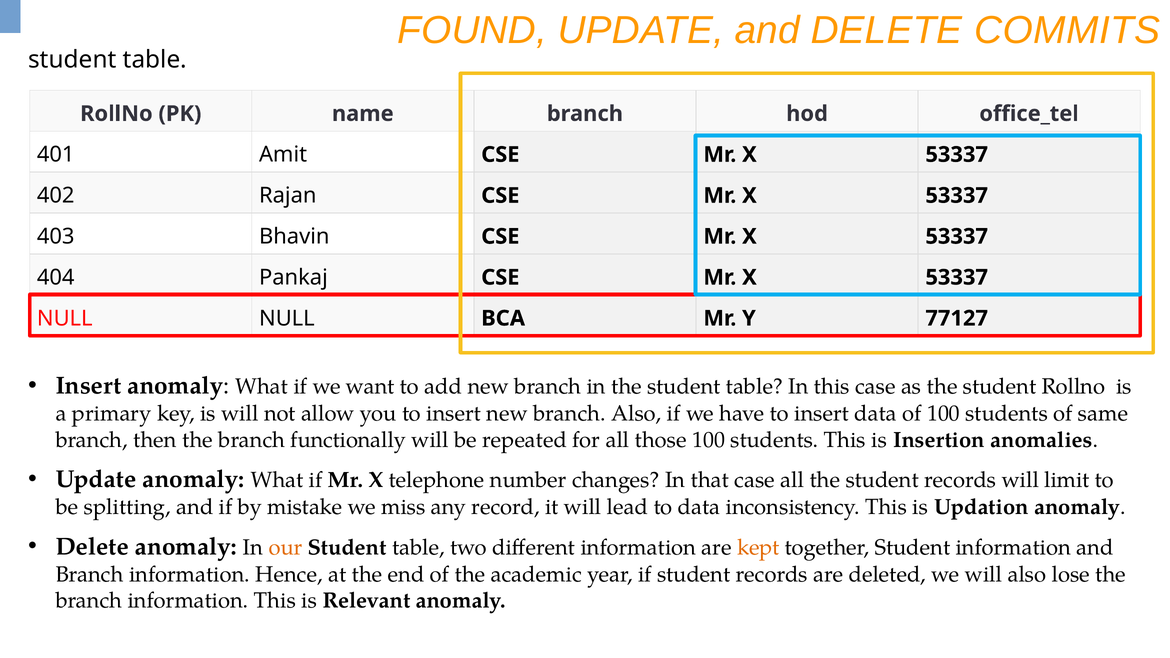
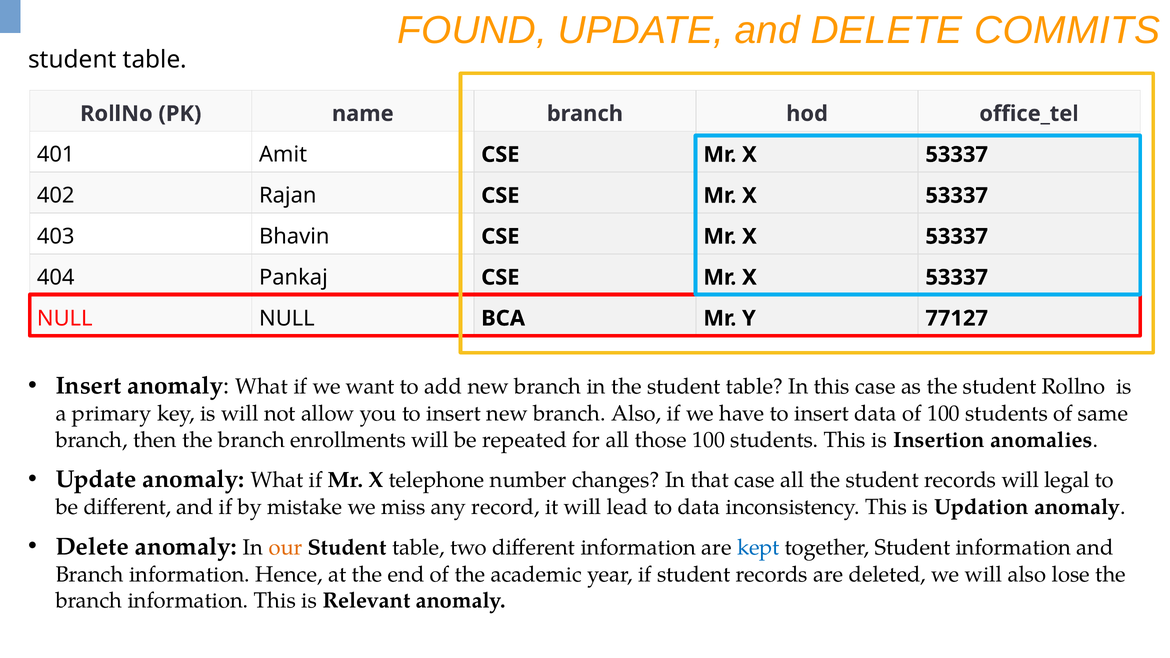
functionally: functionally -> enrollments
limit: limit -> legal
be splitting: splitting -> different
kept colour: orange -> blue
